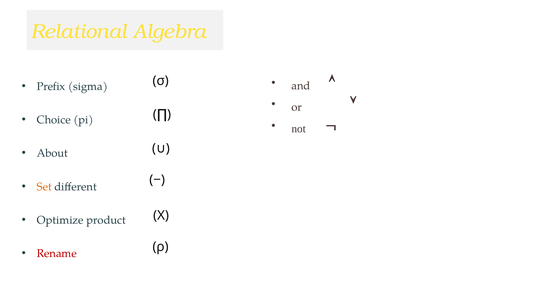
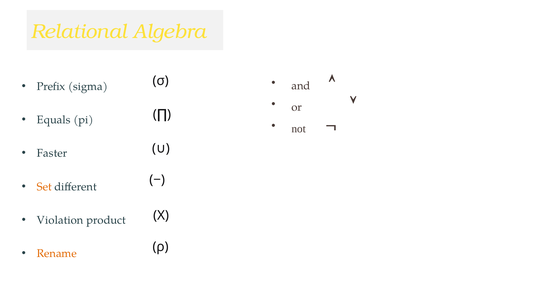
Choice: Choice -> Equals
About: About -> Faster
Optimize: Optimize -> Violation
Rename colour: red -> orange
